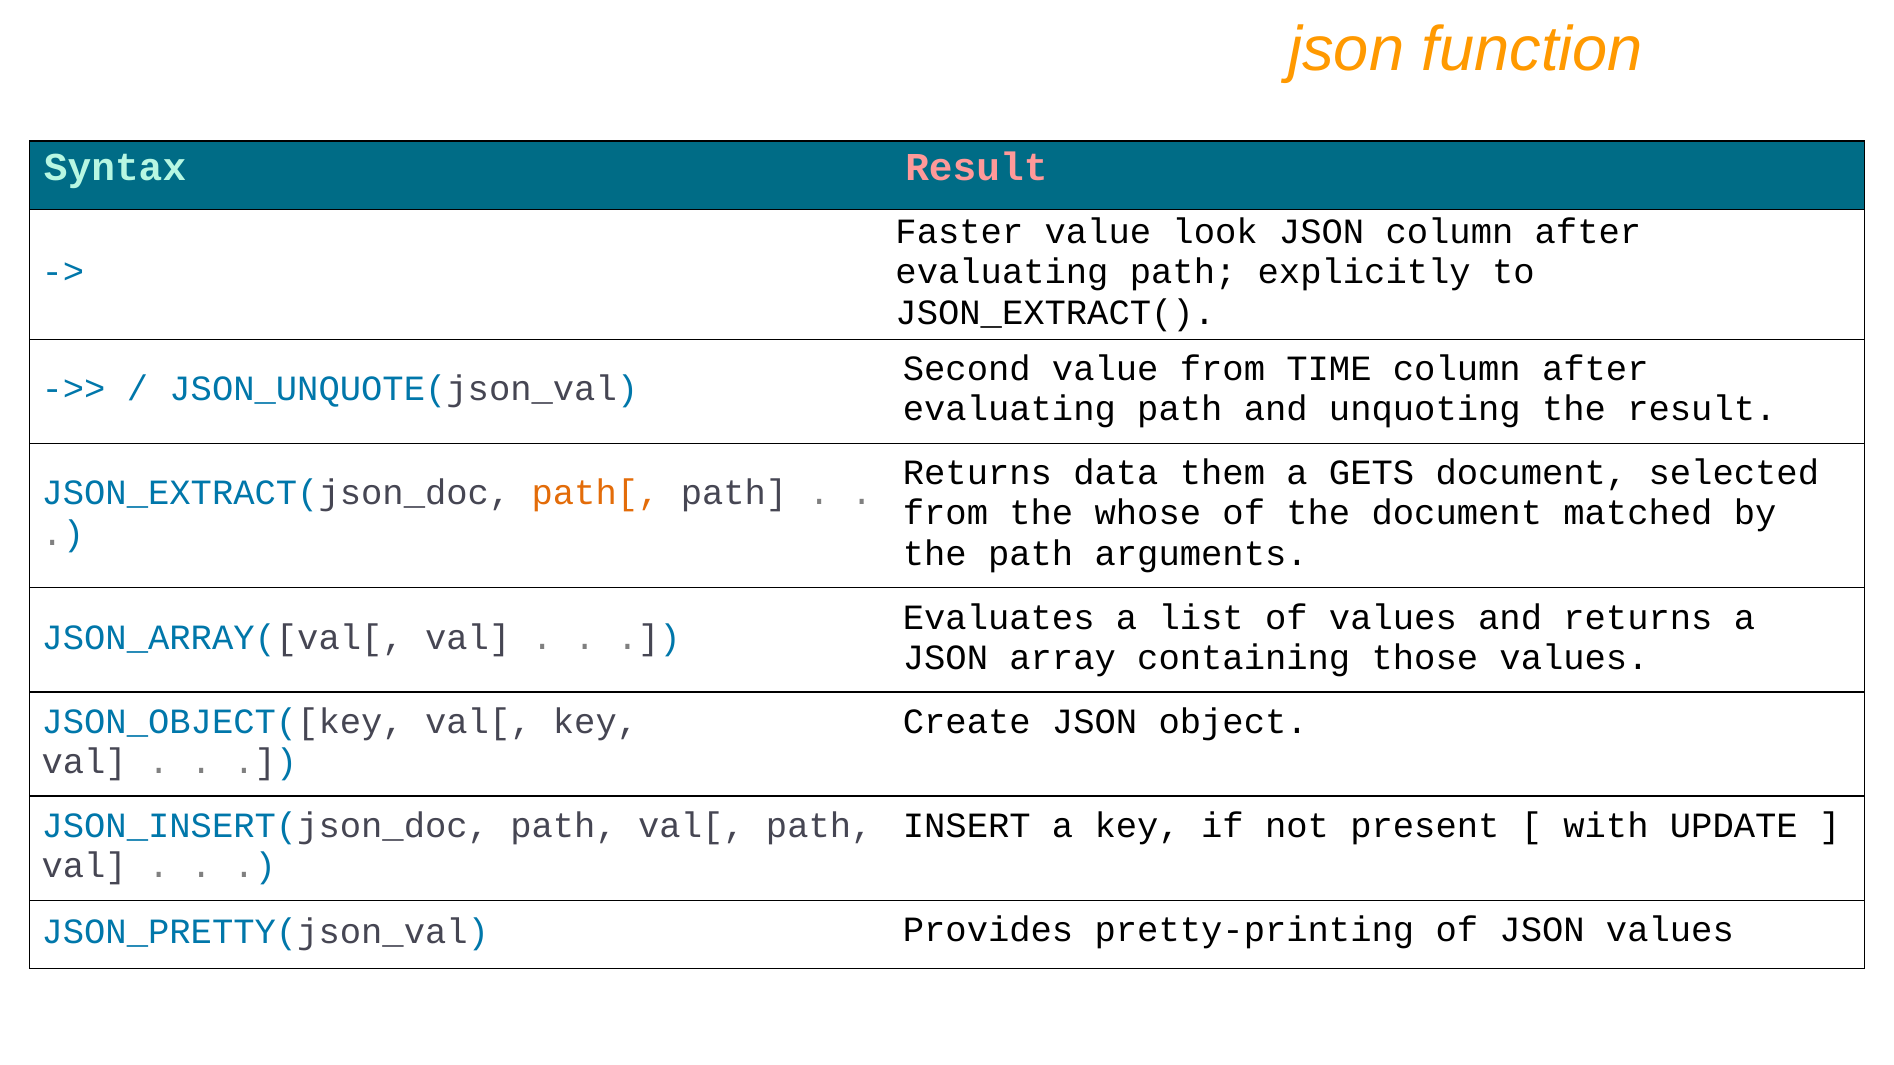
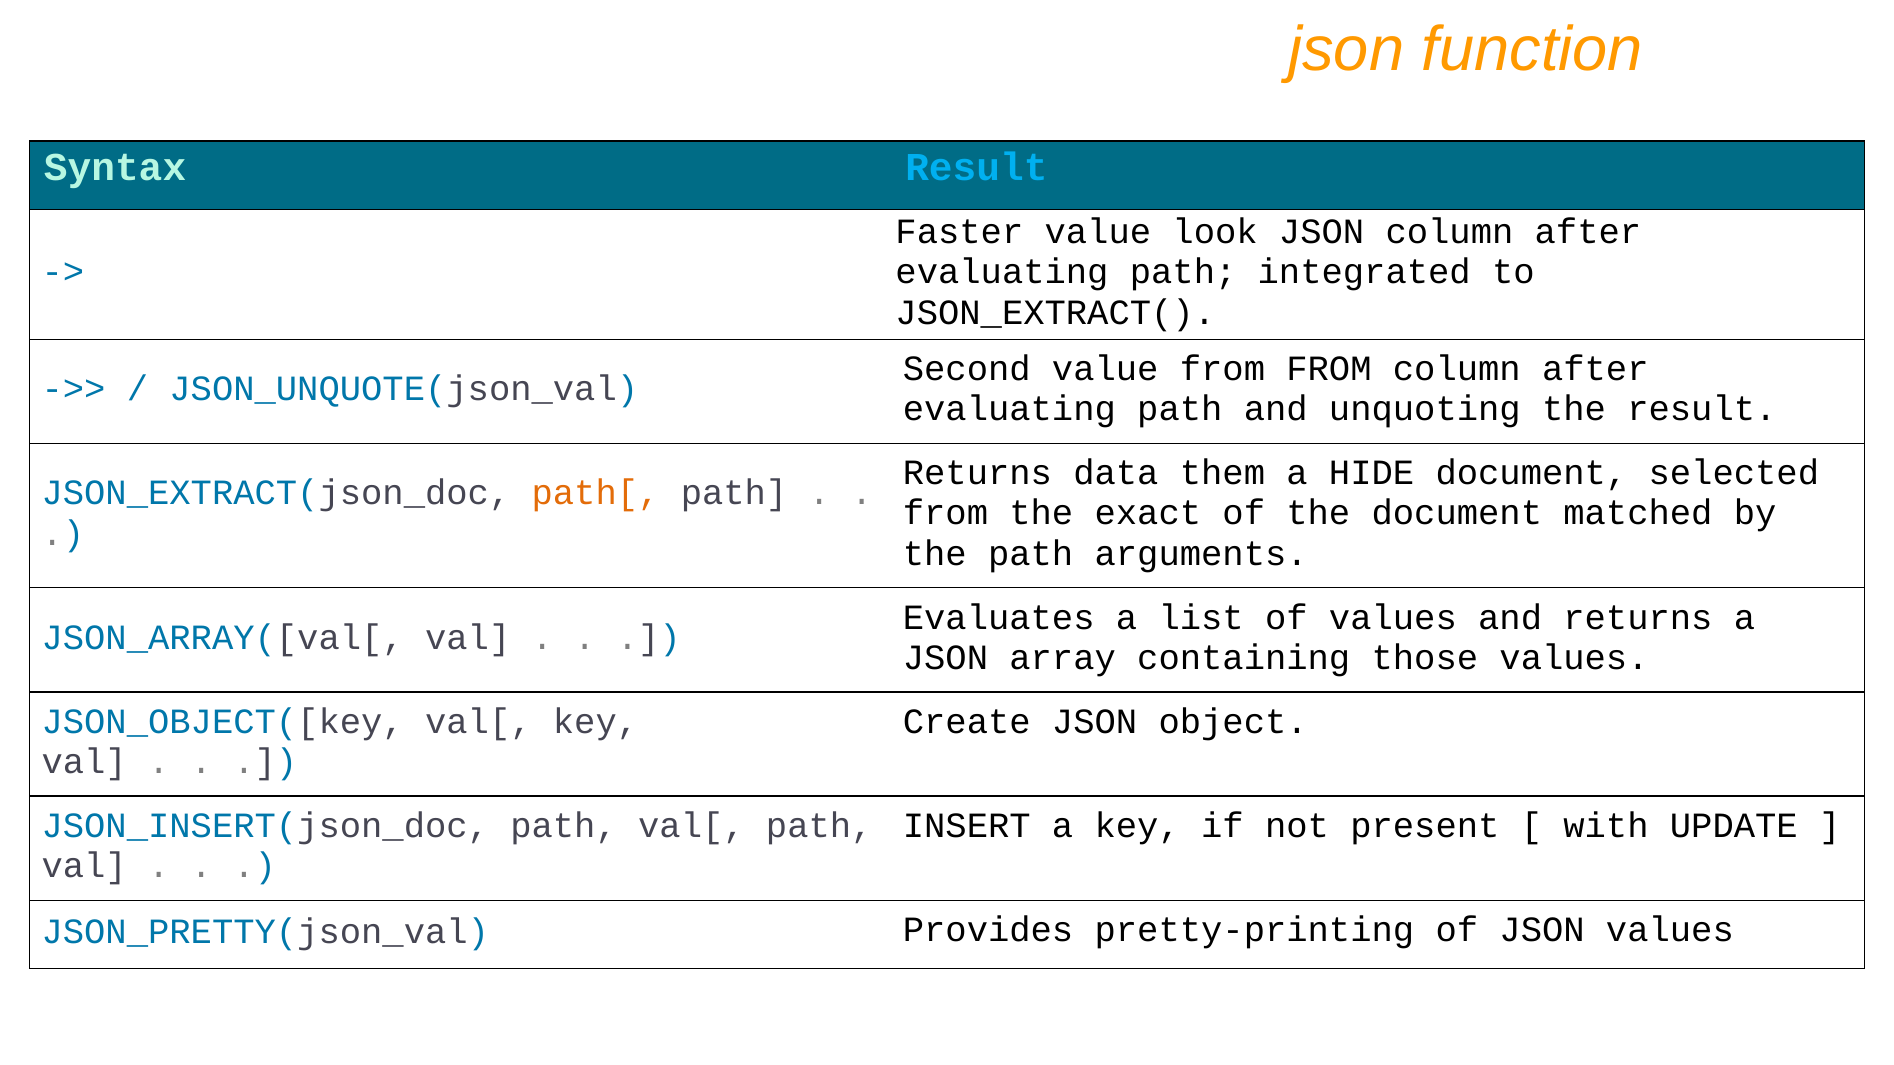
Result at (976, 168) colour: pink -> light blue
explicitly: explicitly -> integrated
from TIME: TIME -> FROM
GETS: GETS -> HIDE
whose: whose -> exact
